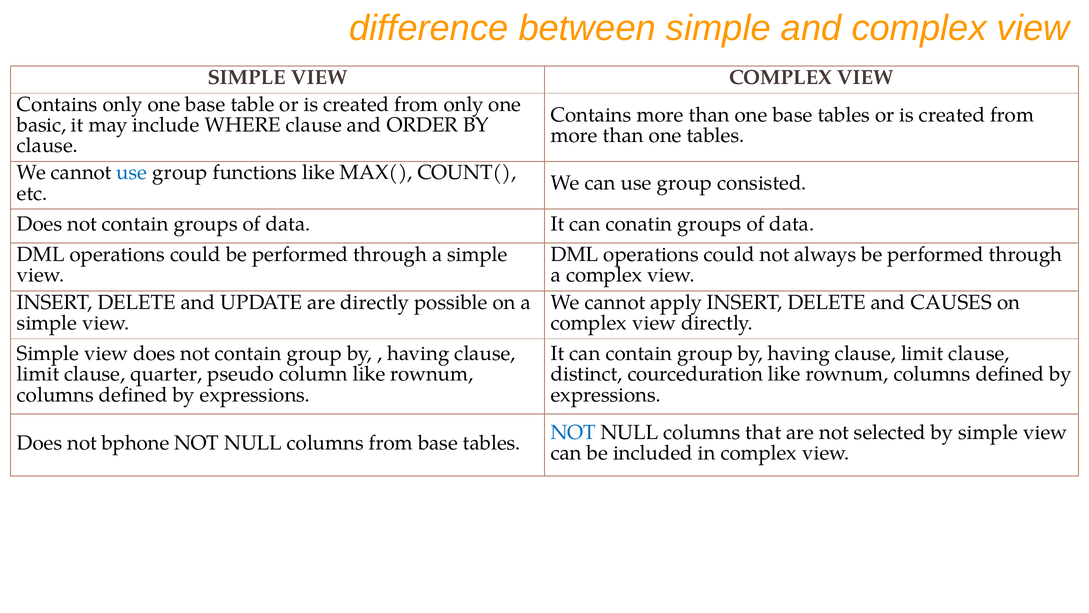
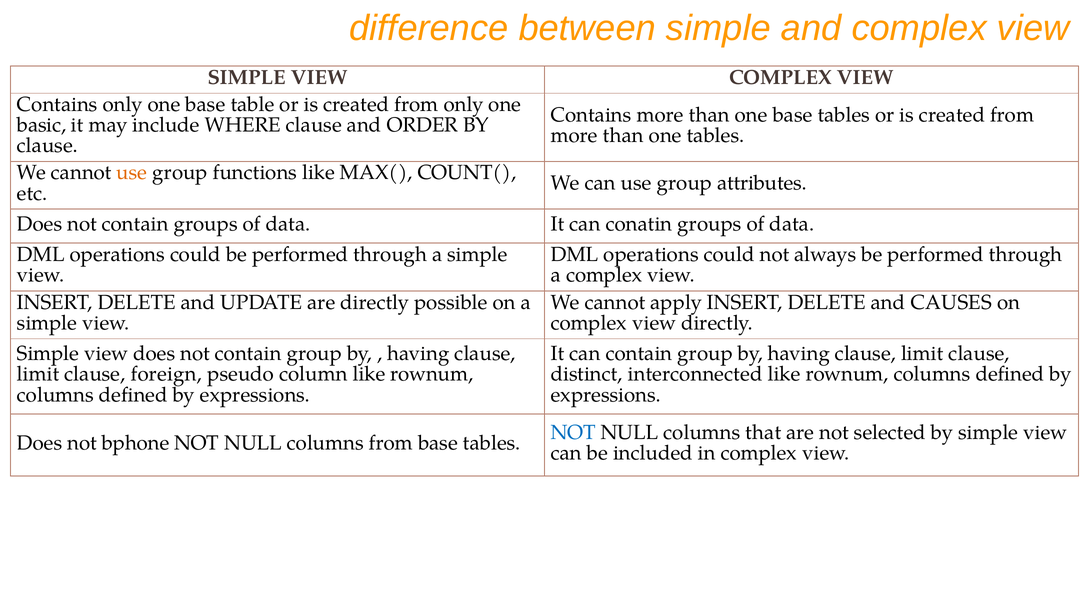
use at (132, 173) colour: blue -> orange
consisted: consisted -> attributes
quarter: quarter -> foreign
courceduration: courceduration -> interconnected
